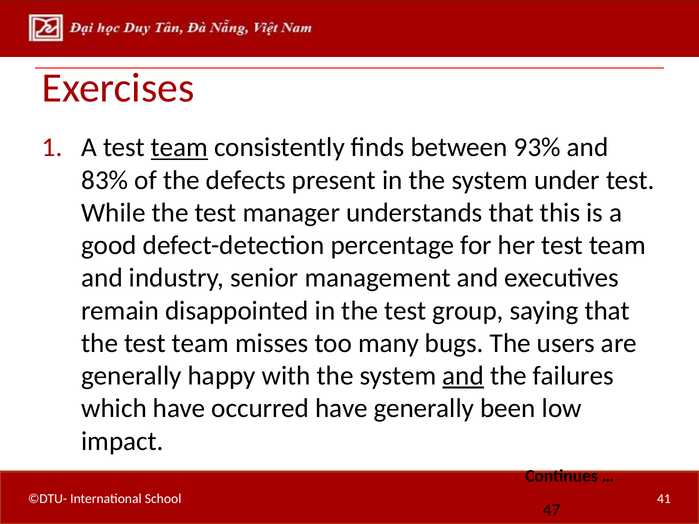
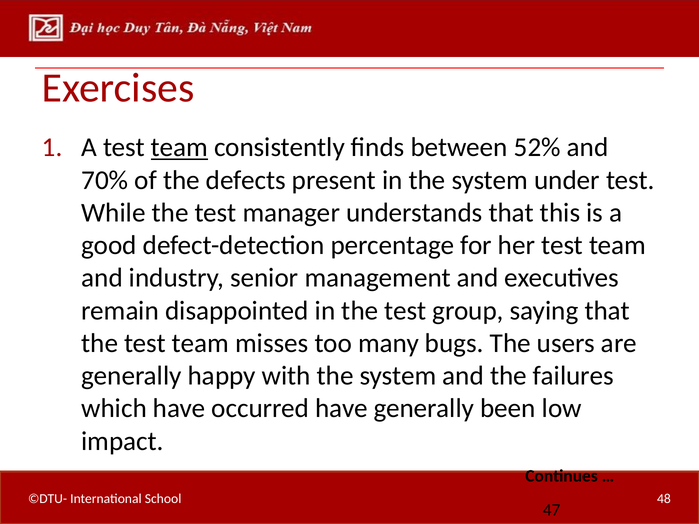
93%: 93% -> 52%
83%: 83% -> 70%
and at (463, 376) underline: present -> none
41: 41 -> 48
